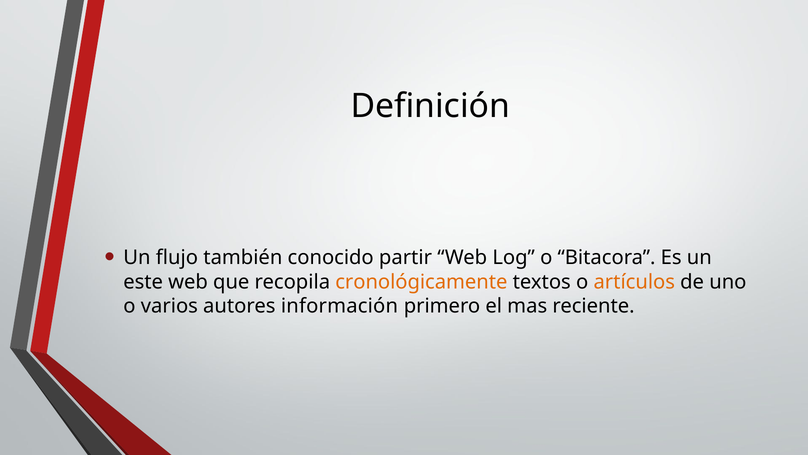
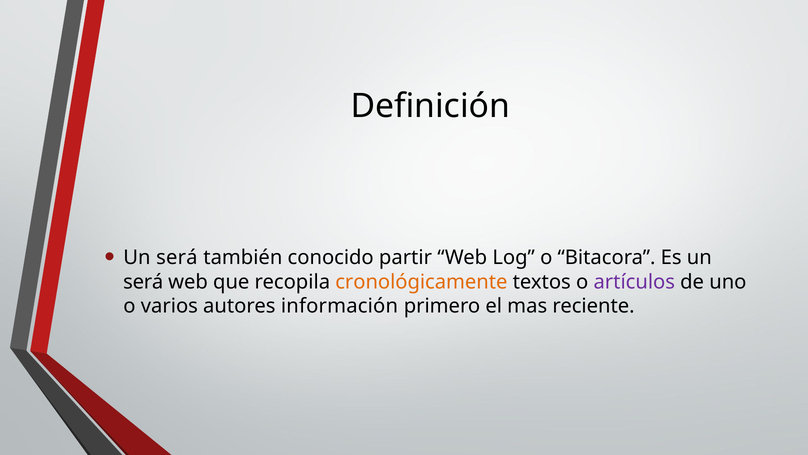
flujo at (177, 257): flujo -> será
este at (143, 282): este -> será
artículos colour: orange -> purple
